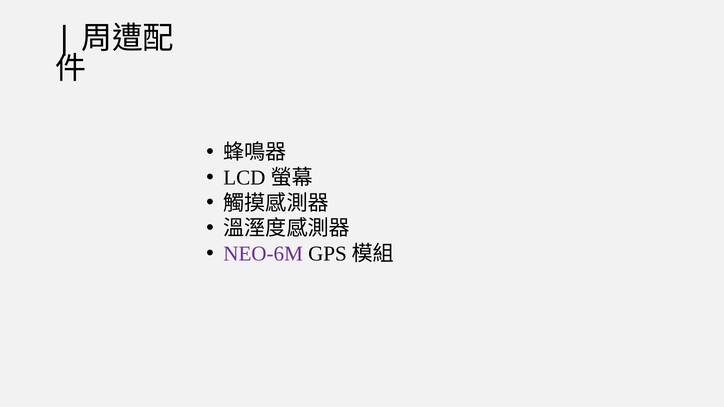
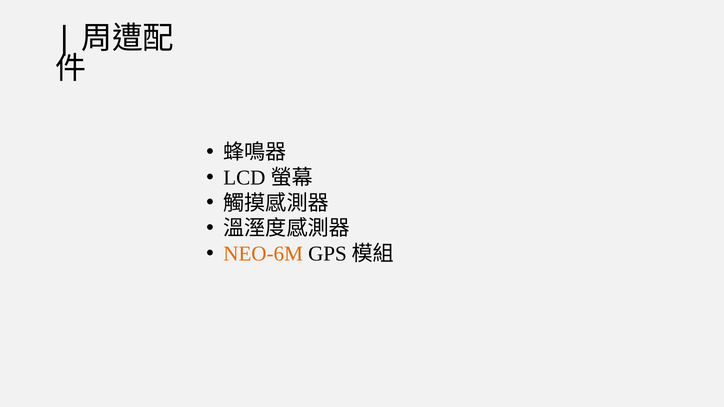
NEO-6M colour: purple -> orange
